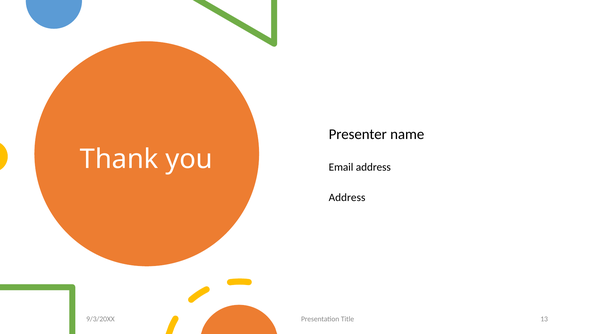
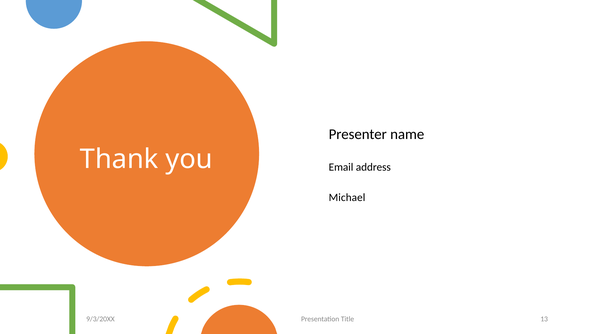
Address at (347, 197): Address -> Michael
